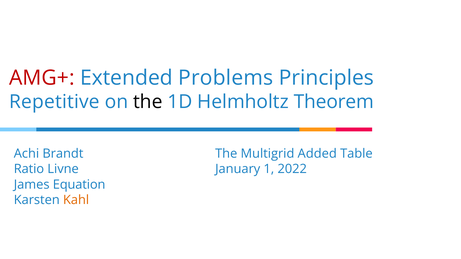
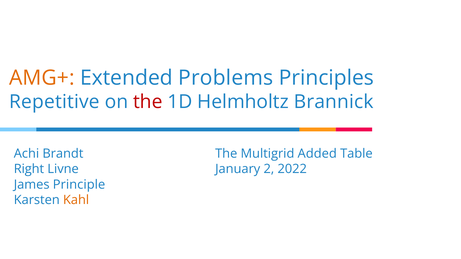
AMG+ colour: red -> orange
the at (148, 102) colour: black -> red
Theorem: Theorem -> Brannick
1: 1 -> 2
Ratio: Ratio -> Right
Equation: Equation -> Principle
